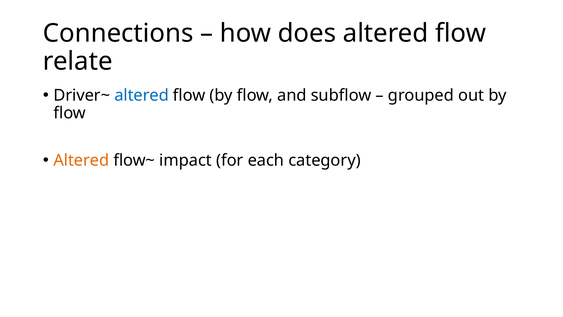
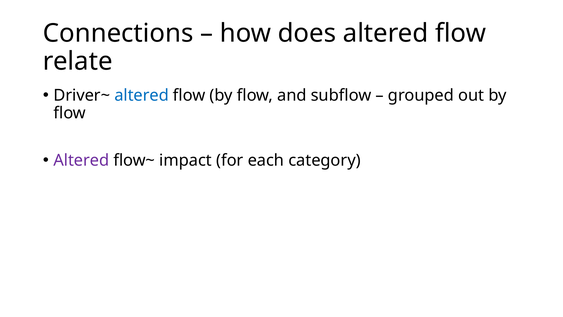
Altered at (81, 160) colour: orange -> purple
